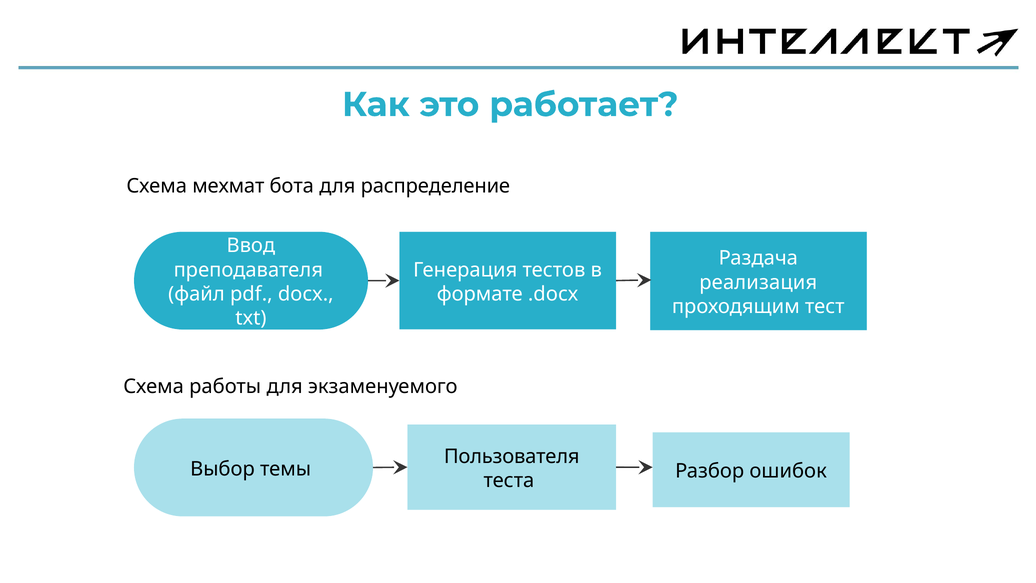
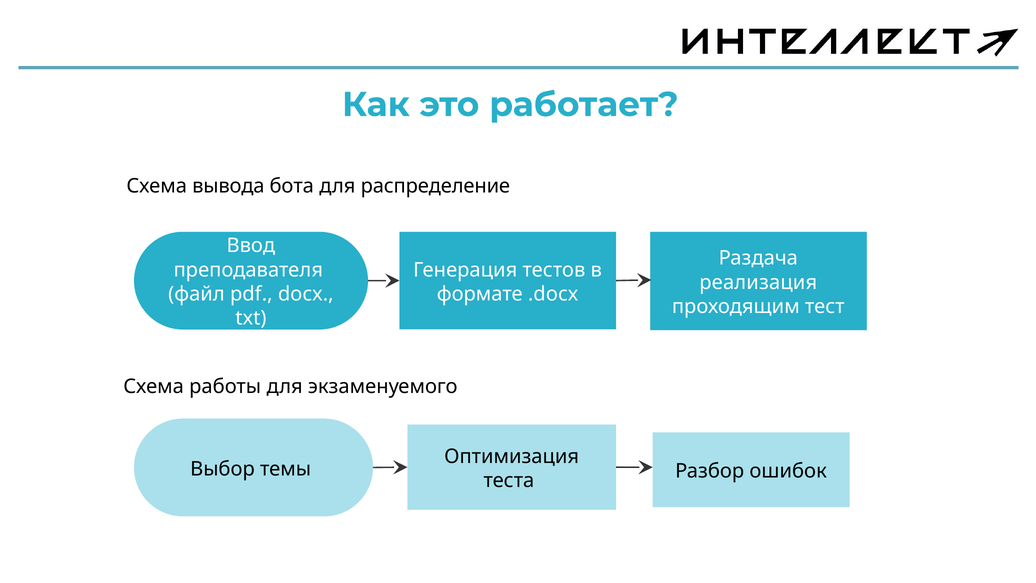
мехмат: мехмат -> вывода
Пользователя: Пользователя -> Оптимизация
